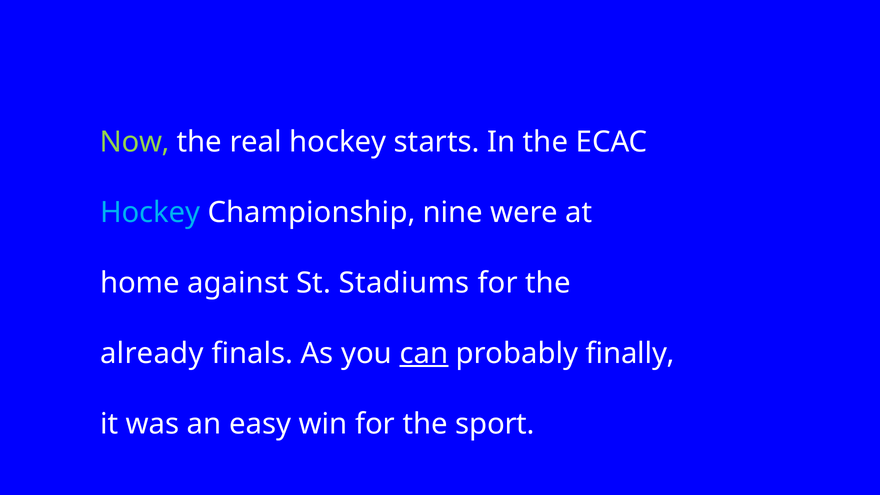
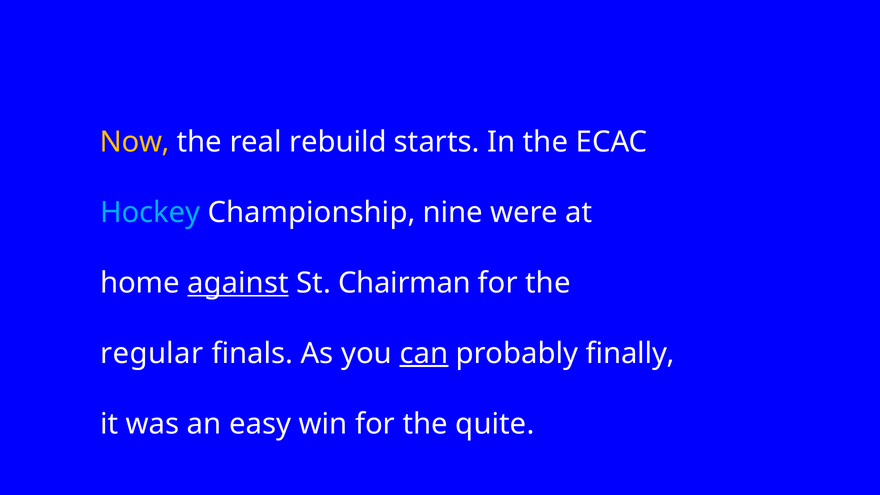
Now colour: light green -> yellow
real hockey: hockey -> rebuild
against underline: none -> present
Stadiums: Stadiums -> Chairman
already: already -> regular
sport: sport -> quite
